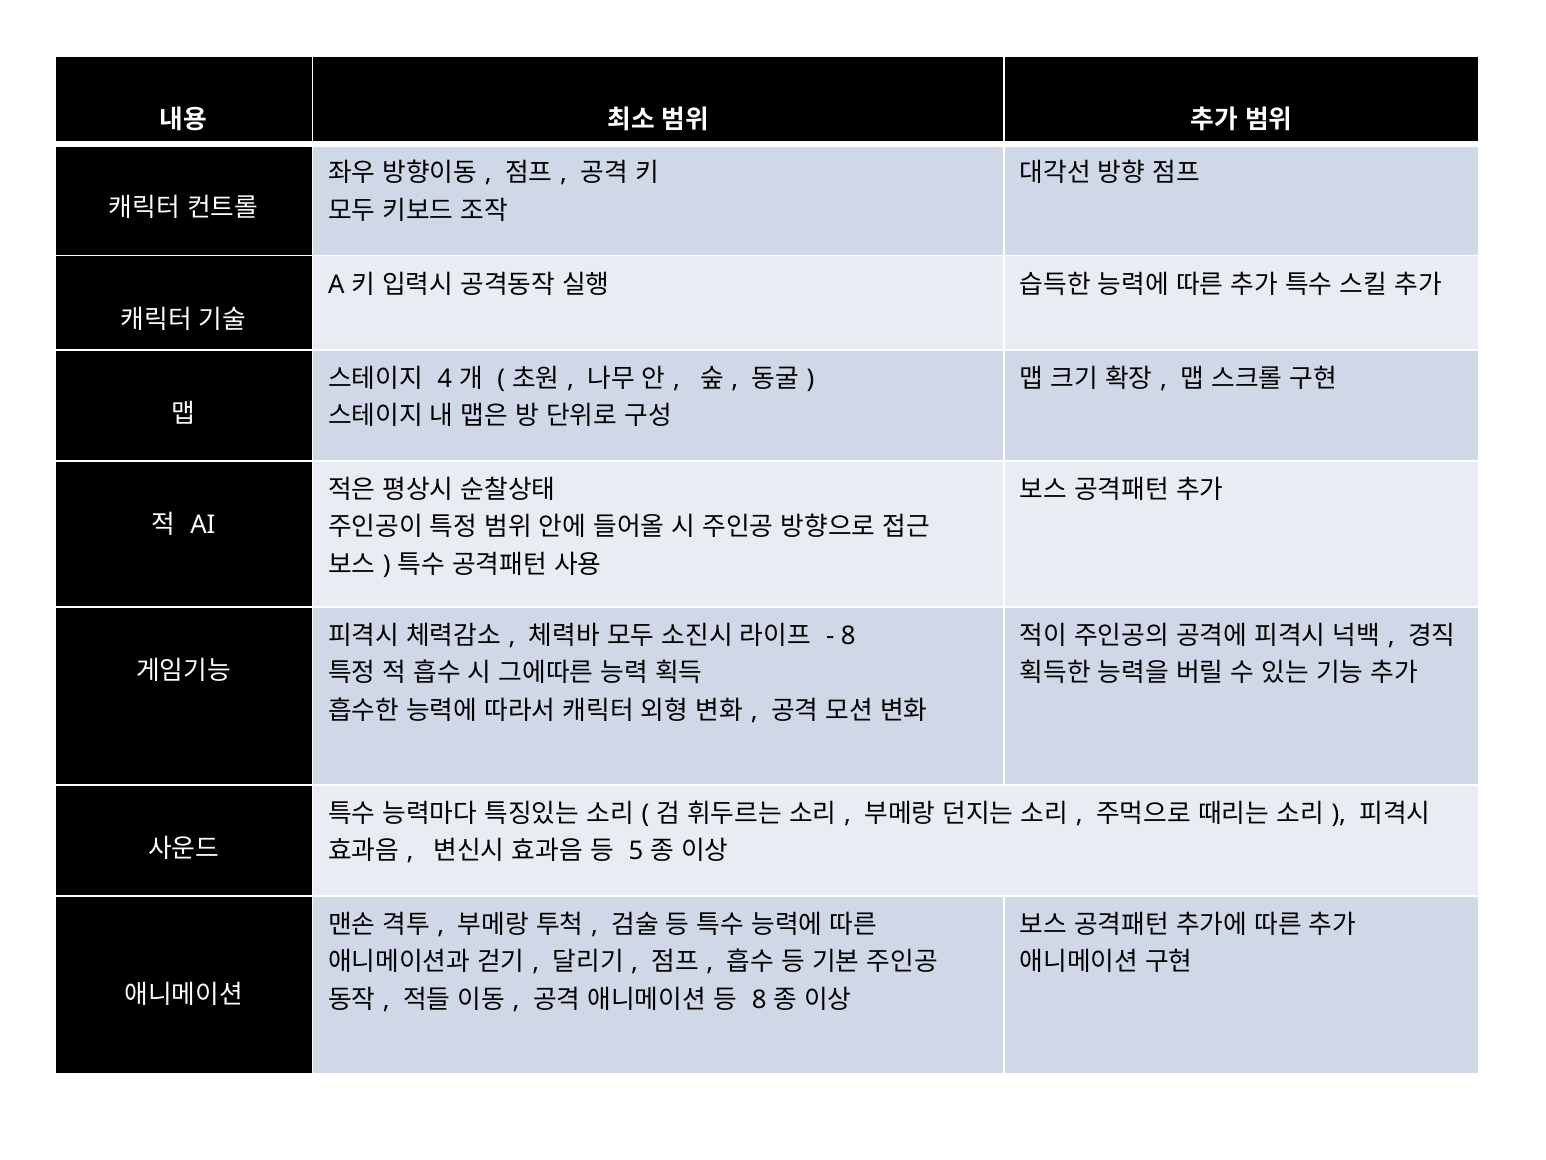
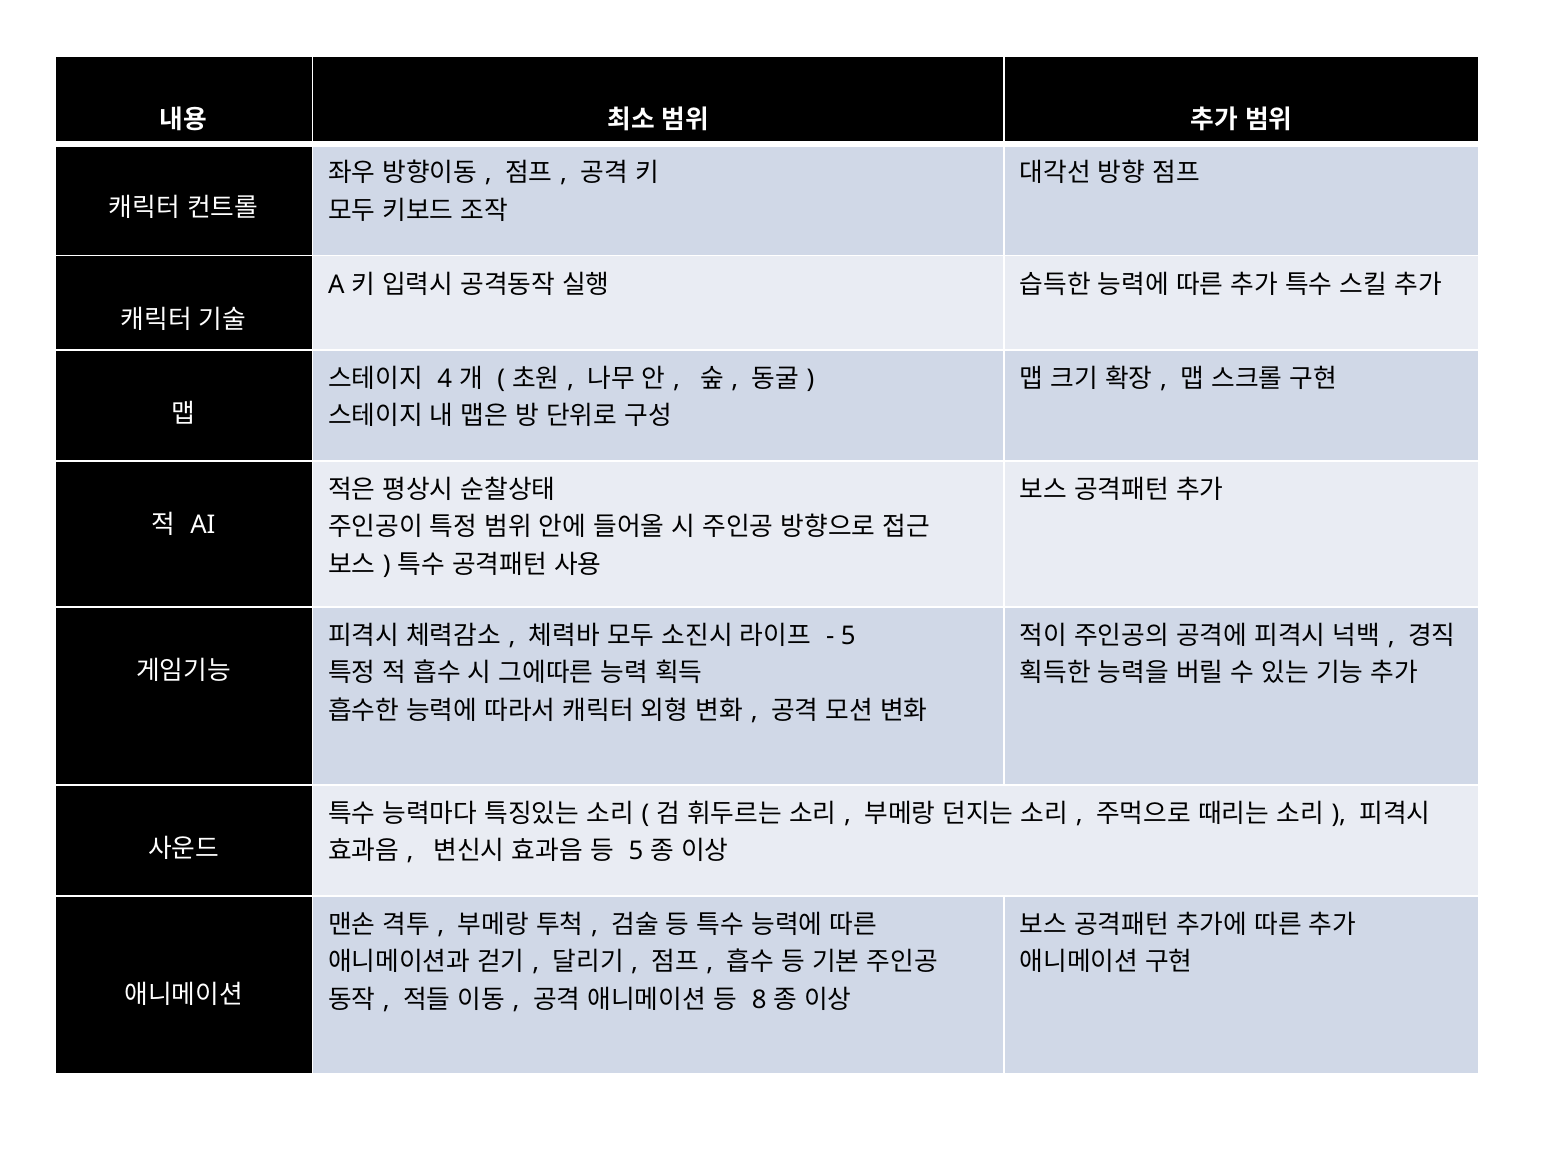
8 at (848, 635): 8 -> 5
